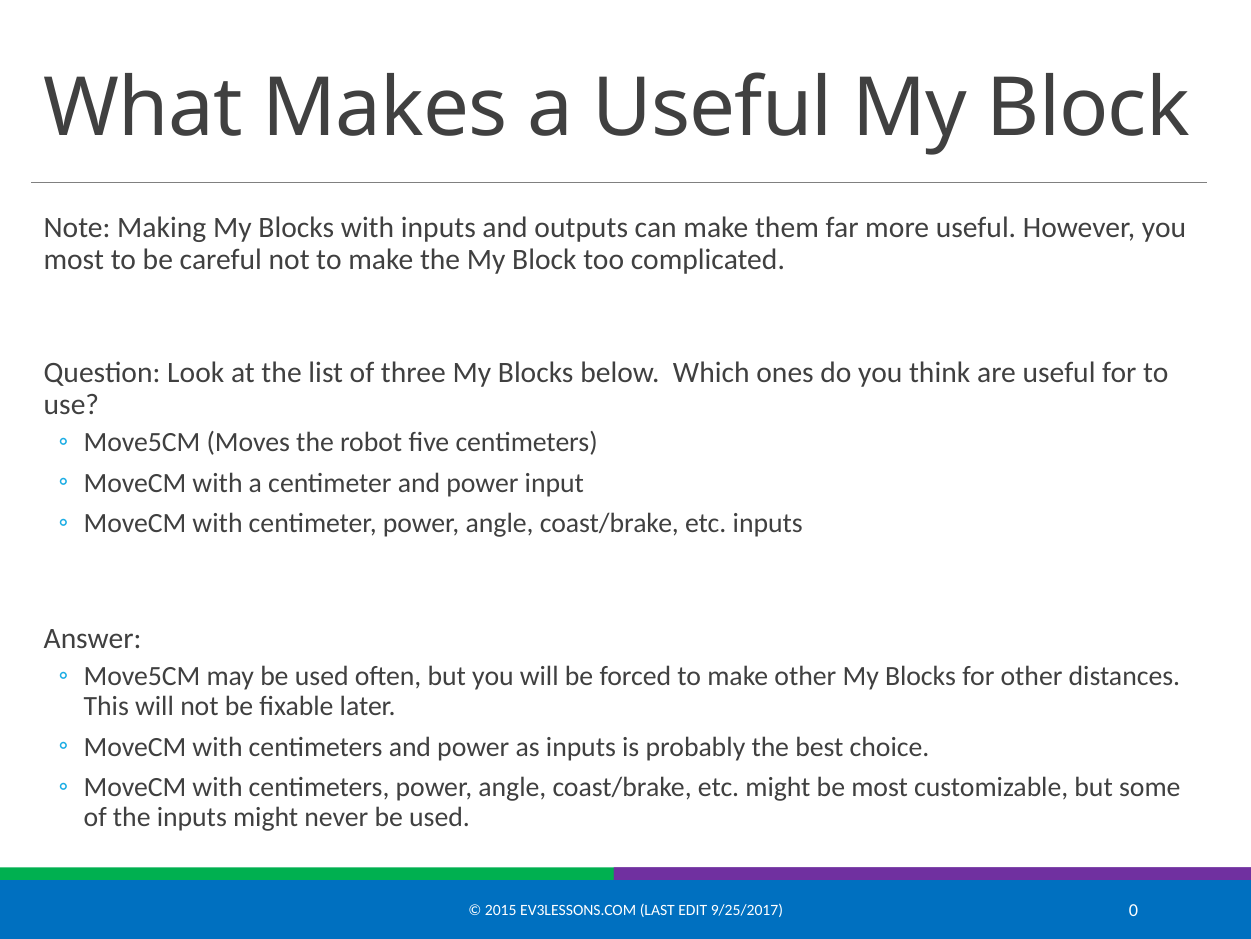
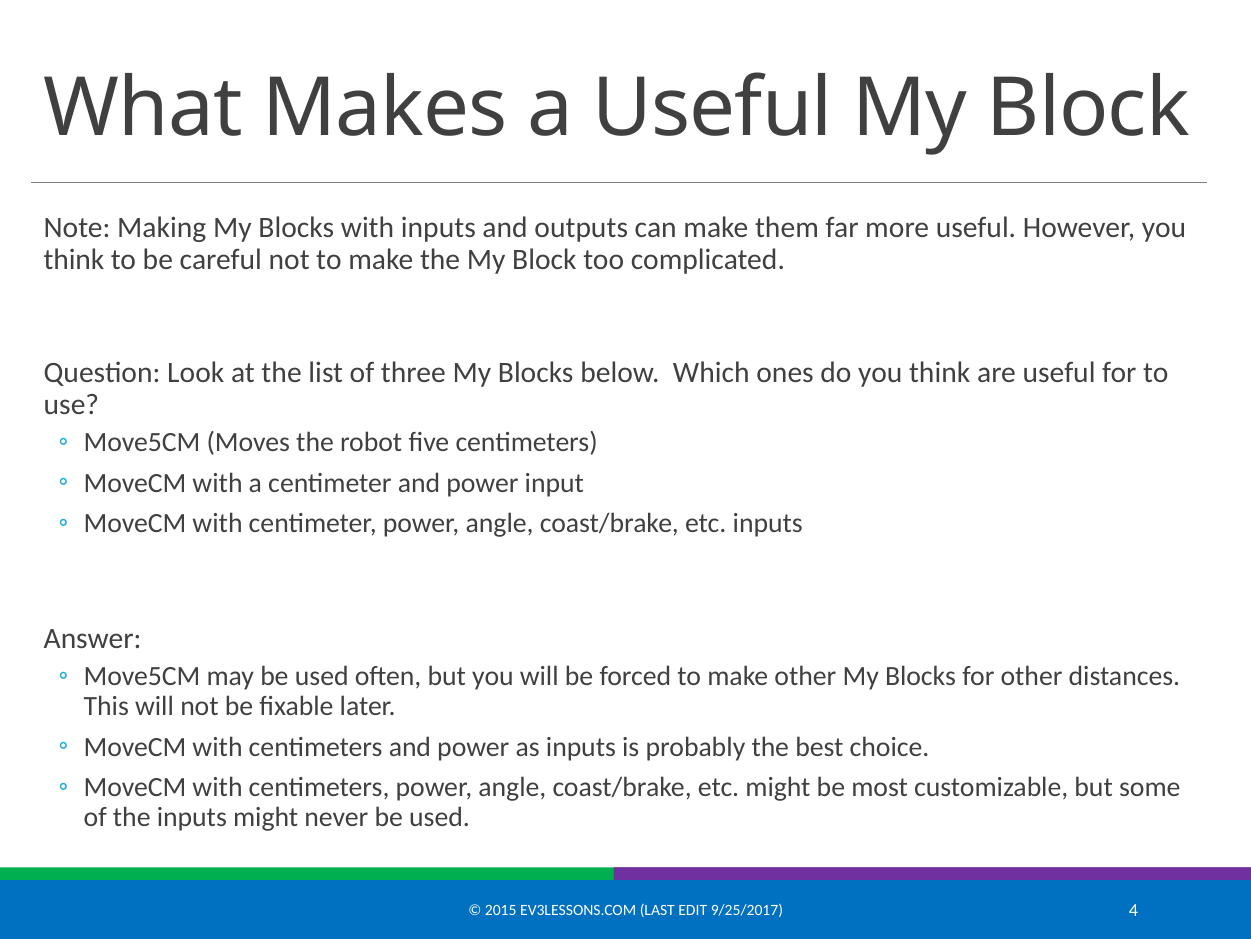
most at (74, 260): most -> think
0: 0 -> 4
